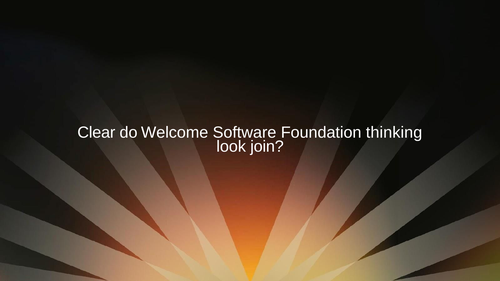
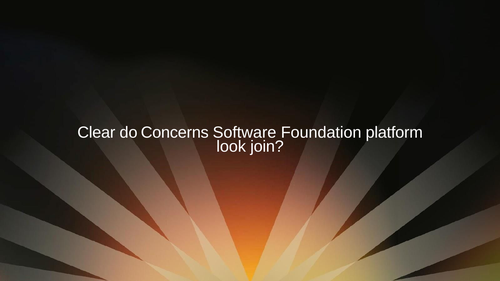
Welcome: Welcome -> Concerns
thinking: thinking -> platform
